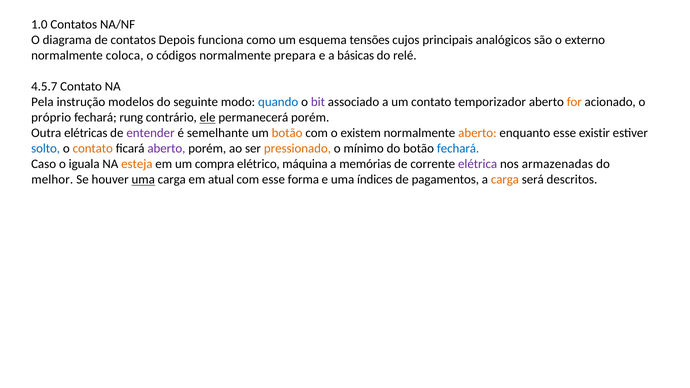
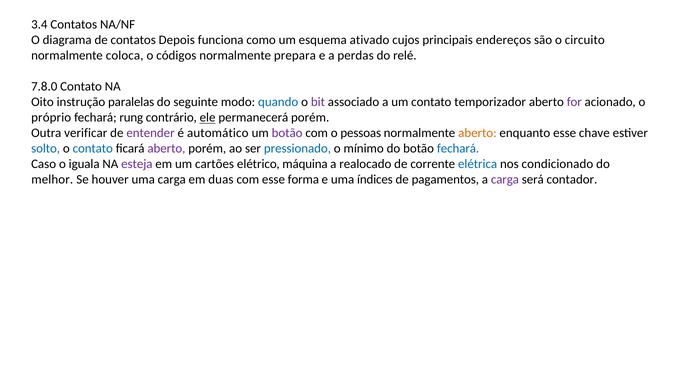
1.0: 1.0 -> 3.4
tensões: tensões -> ativado
analógicos: analógicos -> endereços
externo: externo -> circuito
básicas: básicas -> perdas
4.5.7: 4.5.7 -> 7.8.0
Pela: Pela -> Oito
modelos: modelos -> paralelas
for colour: orange -> purple
elétricas: elétricas -> verificar
semelhante: semelhante -> automático
botão at (287, 133) colour: orange -> purple
existem: existem -> pessoas
existir: existir -> chave
contato at (93, 149) colour: orange -> blue
pressionado colour: orange -> blue
esteja colour: orange -> purple
compra: compra -> cartões
memórias: memórias -> realocado
elétrica colour: purple -> blue
armazenadas: armazenadas -> condicionado
uma at (143, 180) underline: present -> none
atual: atual -> duas
carga at (505, 180) colour: orange -> purple
descritos: descritos -> contador
